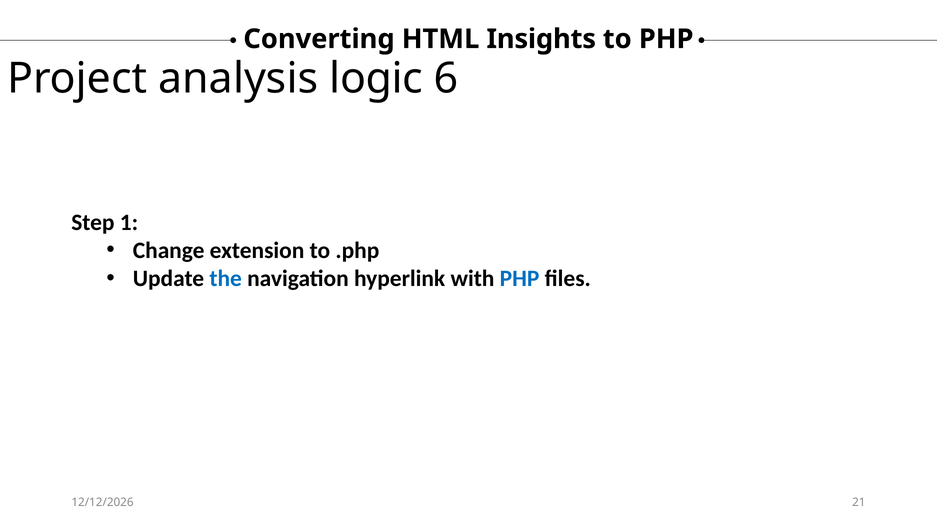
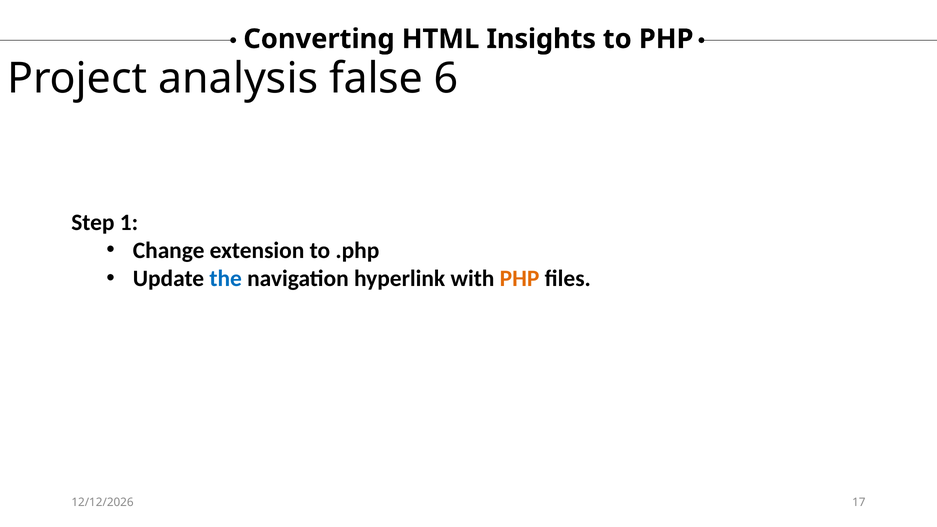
logic: logic -> false
PHP at (520, 279) colour: blue -> orange
21: 21 -> 17
